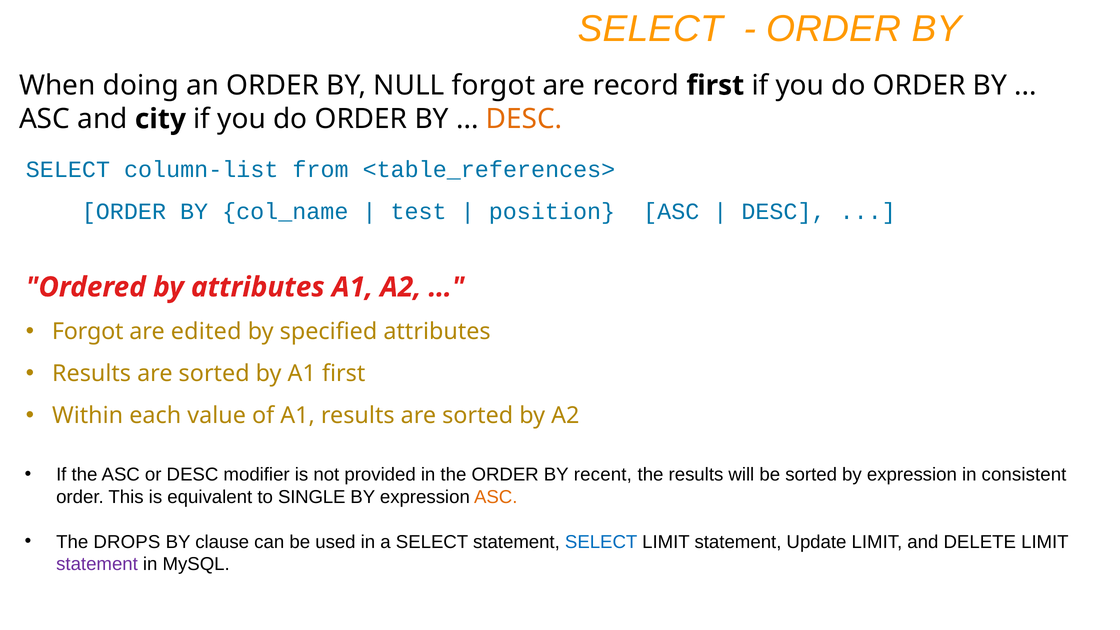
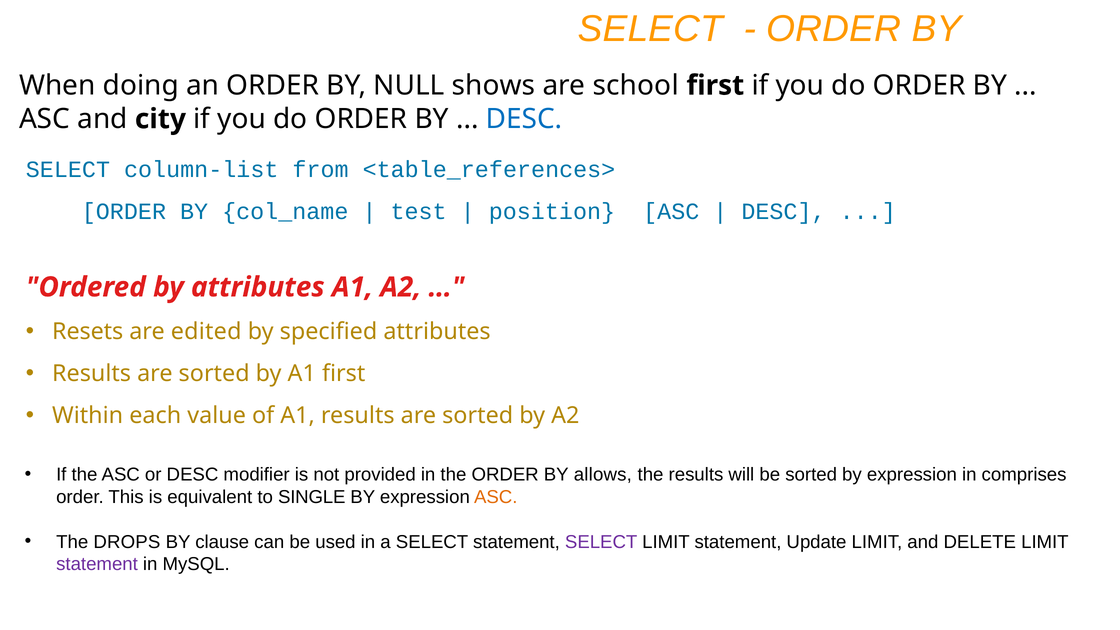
NULL forgot: forgot -> shows
record: record -> school
DESC at (524, 119) colour: orange -> blue
Forgot at (88, 332): Forgot -> Resets
recent: recent -> allows
consistent: consistent -> comprises
SELECT at (601, 542) colour: blue -> purple
